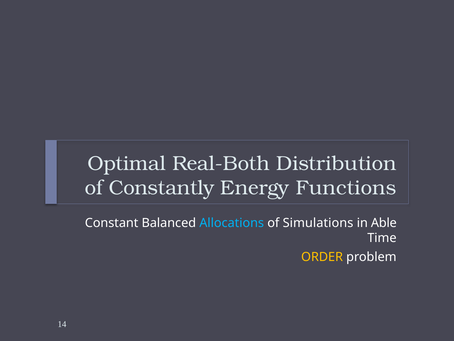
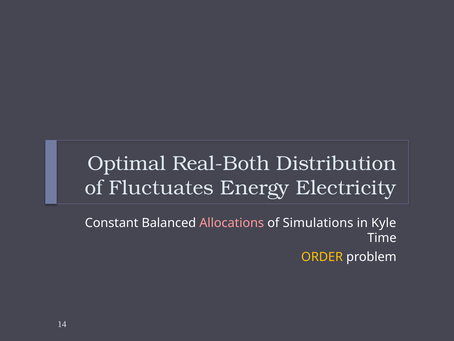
Constantly: Constantly -> Fluctuates
Functions: Functions -> Electricity
Allocations colour: light blue -> pink
Able: Able -> Kyle
